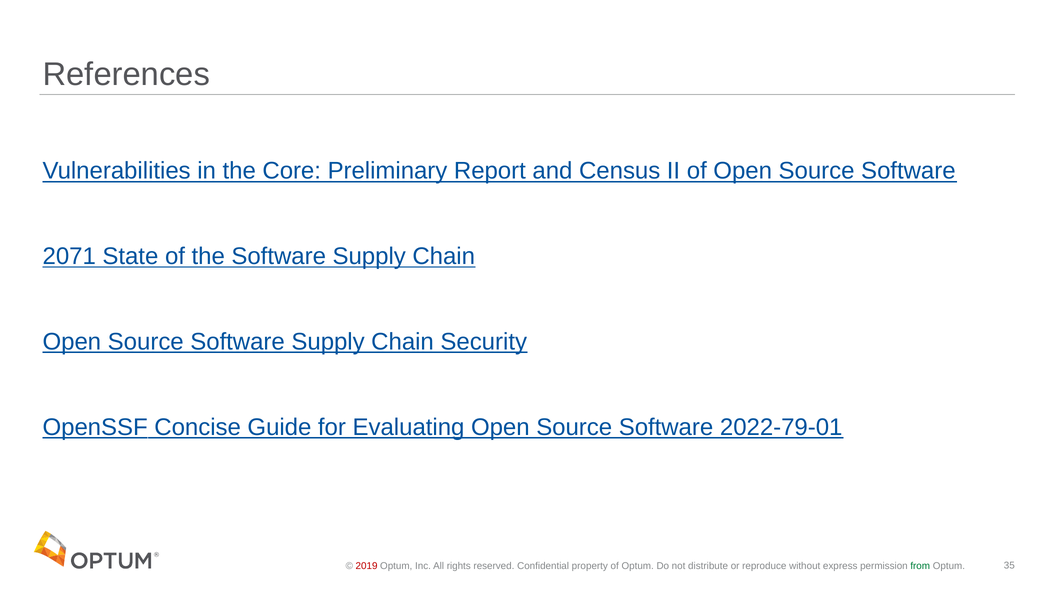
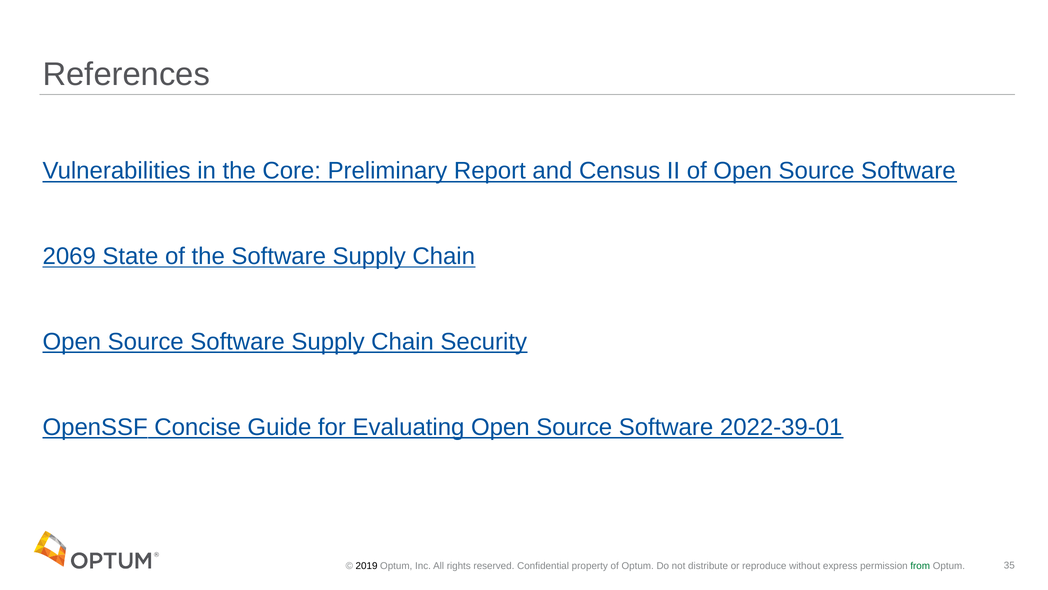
2071: 2071 -> 2069
2022-79-01: 2022-79-01 -> 2022-39-01
2019 colour: red -> black
